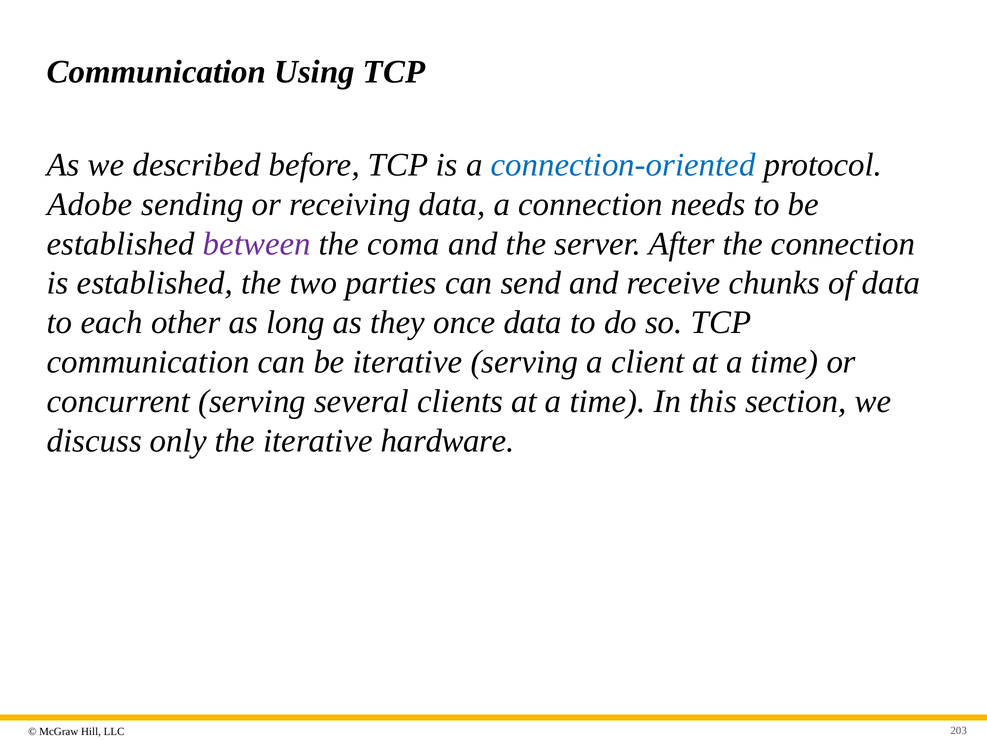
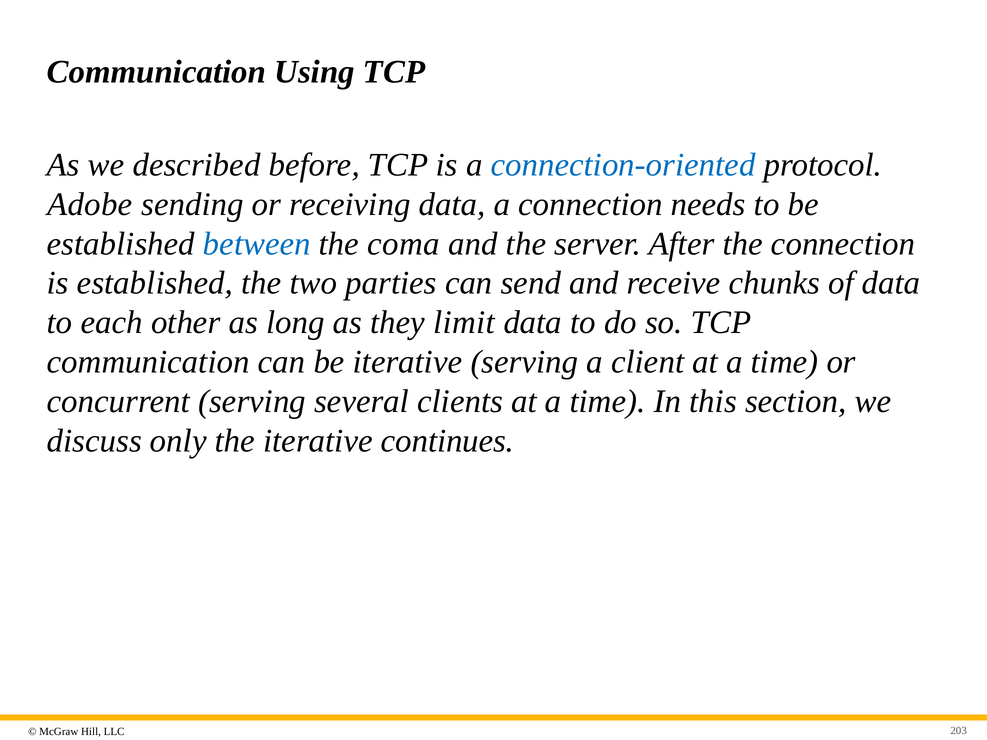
between colour: purple -> blue
once: once -> limit
hardware: hardware -> continues
